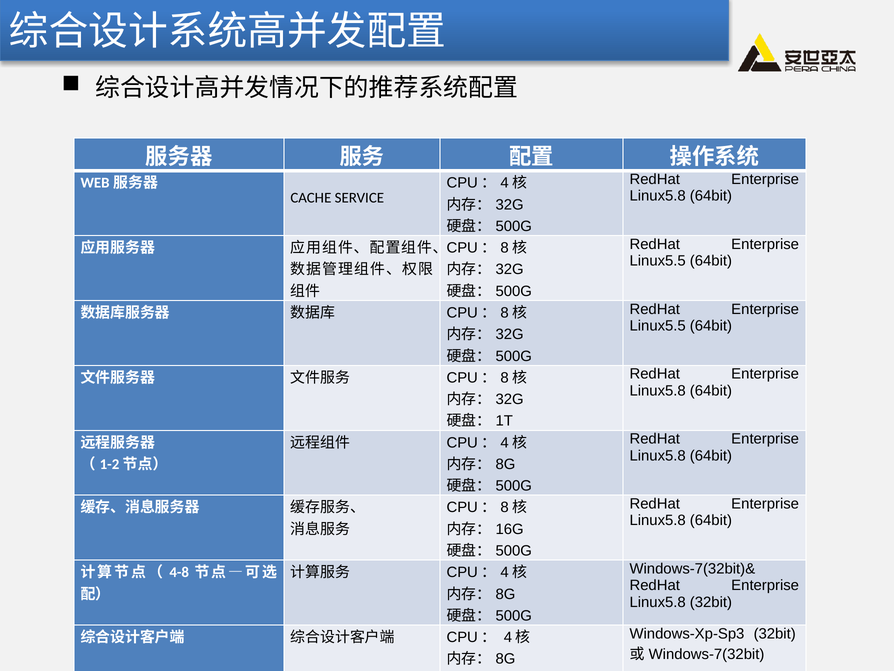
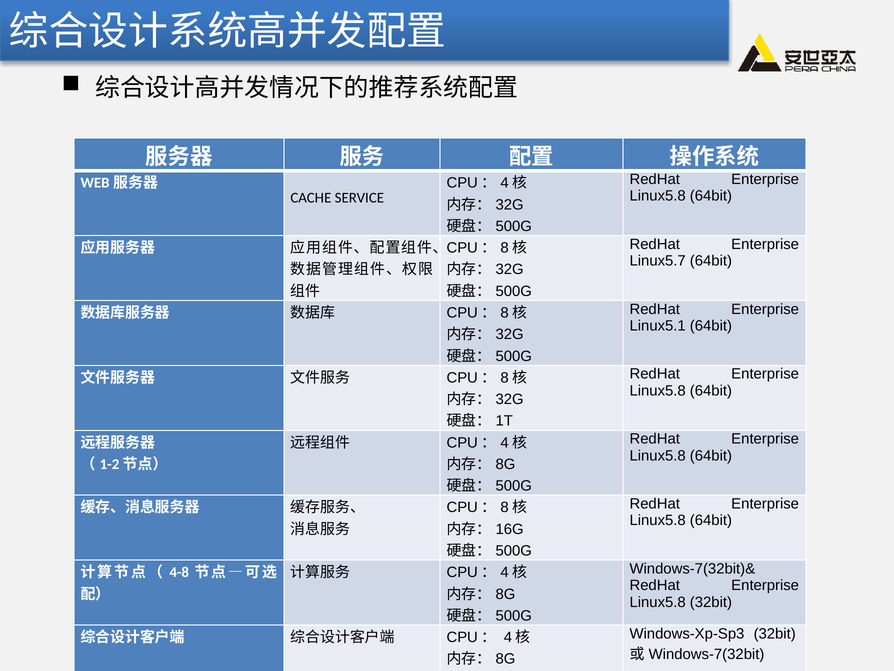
Linux5.5 at (658, 261): Linux5.5 -> Linux5.7
Linux5.5 at (658, 326): Linux5.5 -> Linux5.1
